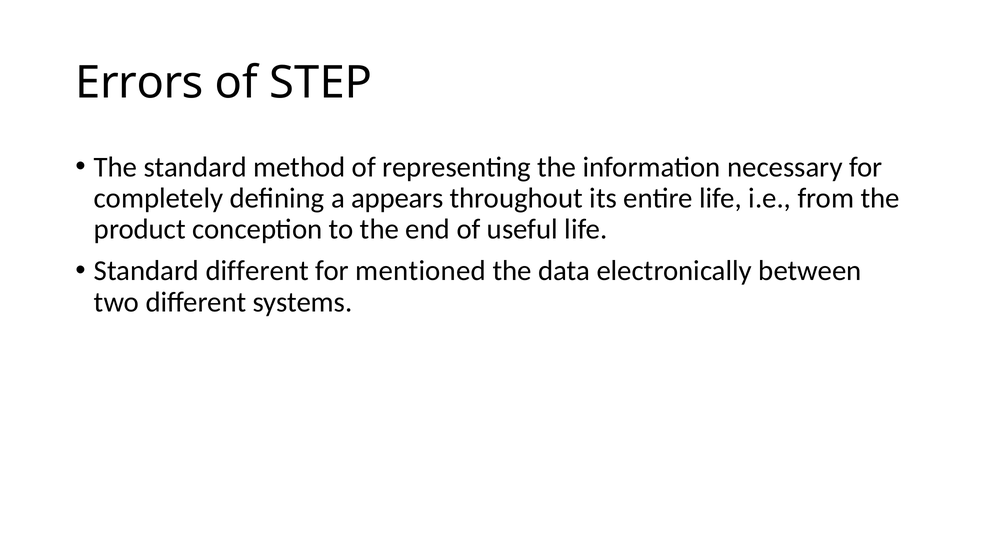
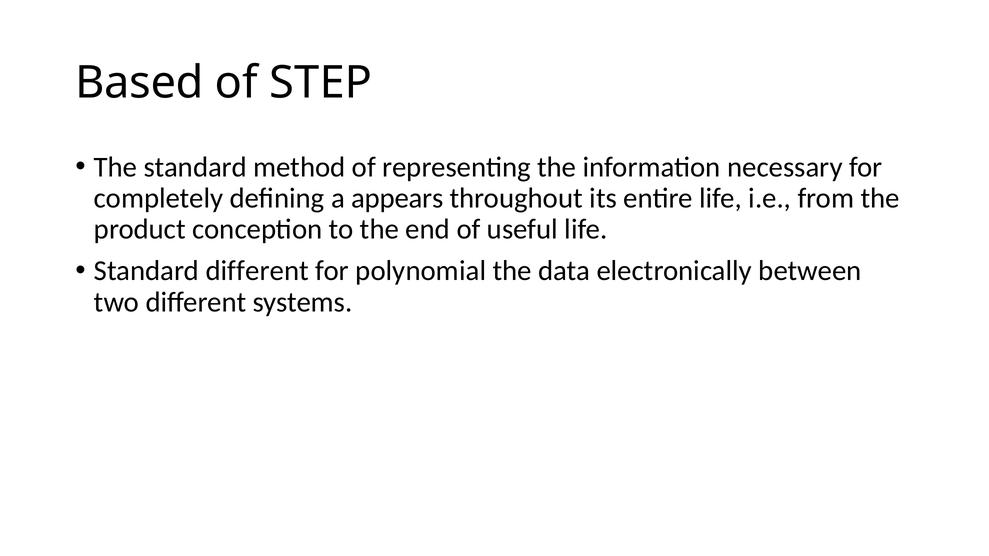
Errors: Errors -> Based
mentioned: mentioned -> polynomial
